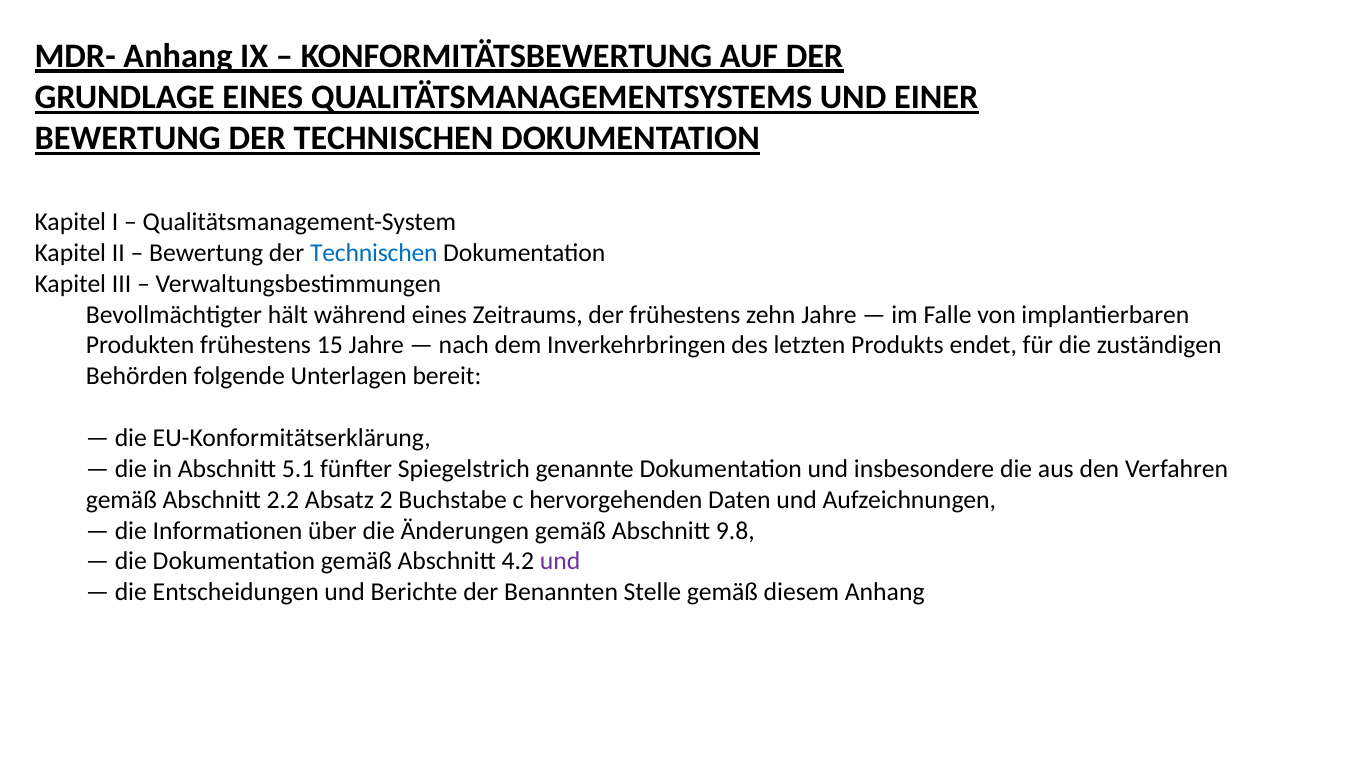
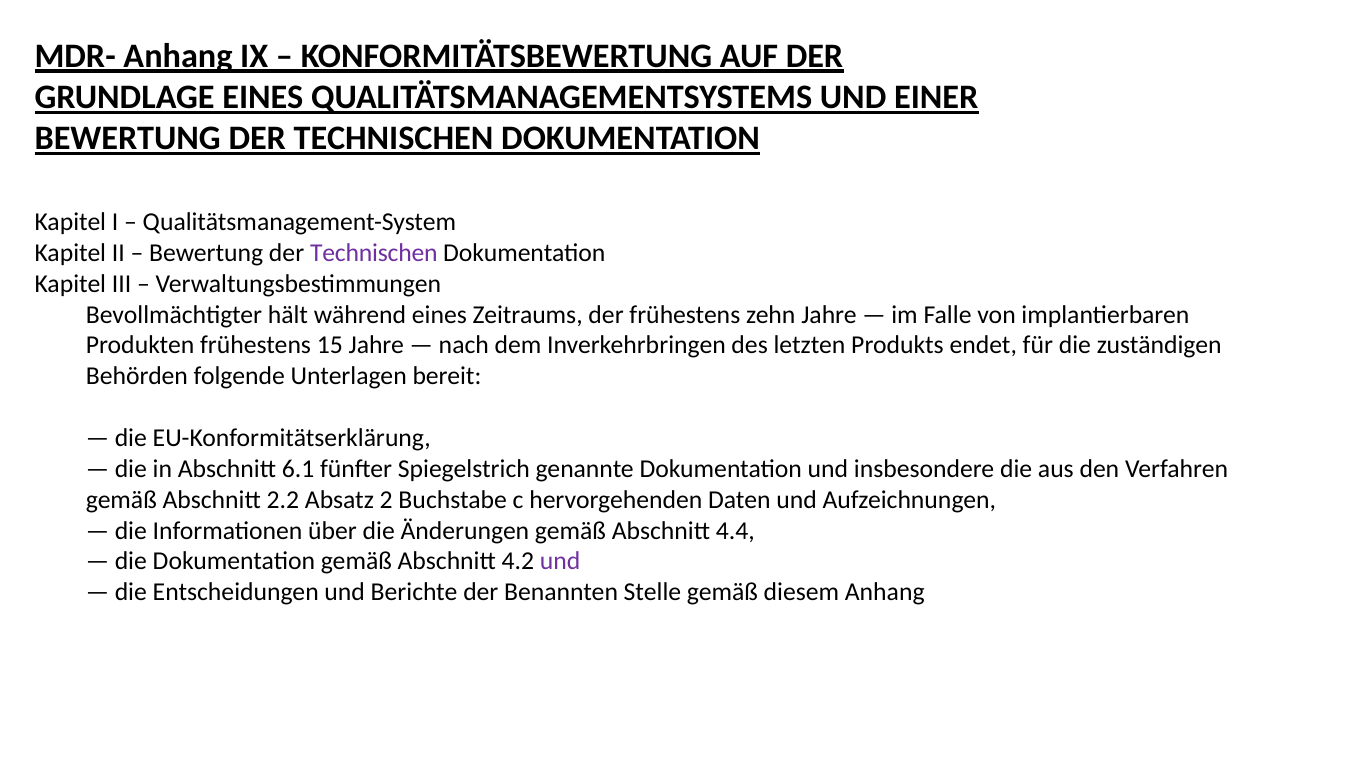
Technischen at (374, 253) colour: blue -> purple
5.1: 5.1 -> 6.1
9.8: 9.8 -> 4.4
